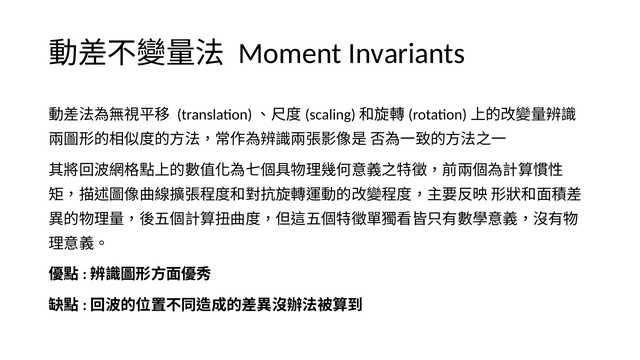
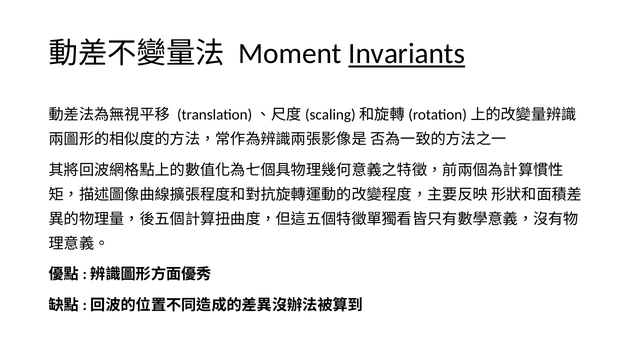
Invariants underline: none -> present
